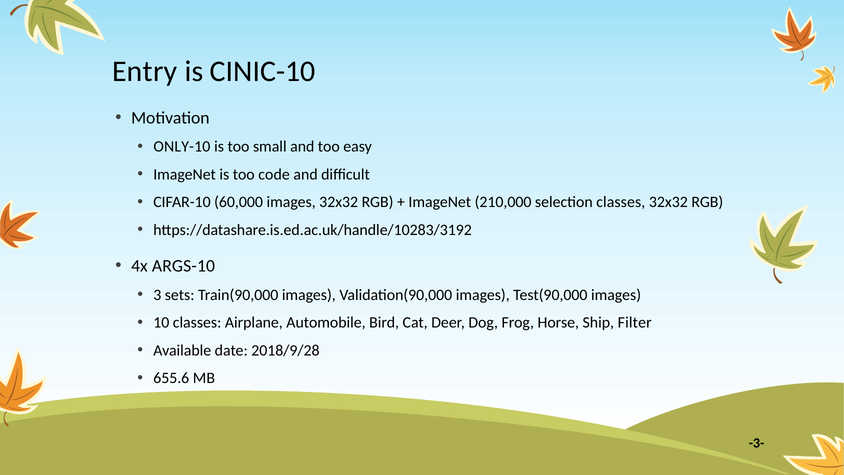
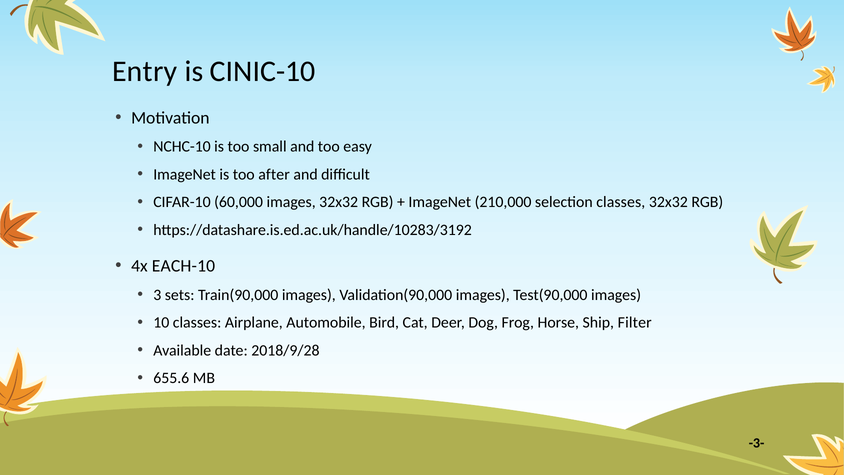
ONLY-10: ONLY-10 -> NCHC-10
code: code -> after
ARGS-10: ARGS-10 -> EACH-10
